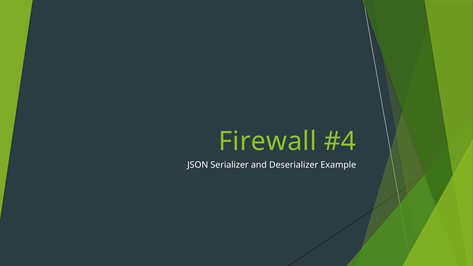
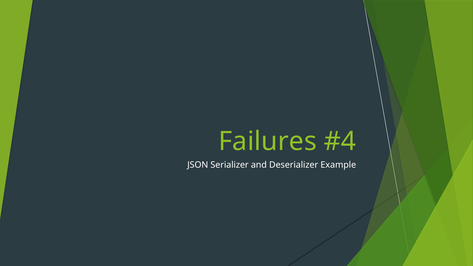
Firewall: Firewall -> Failures
